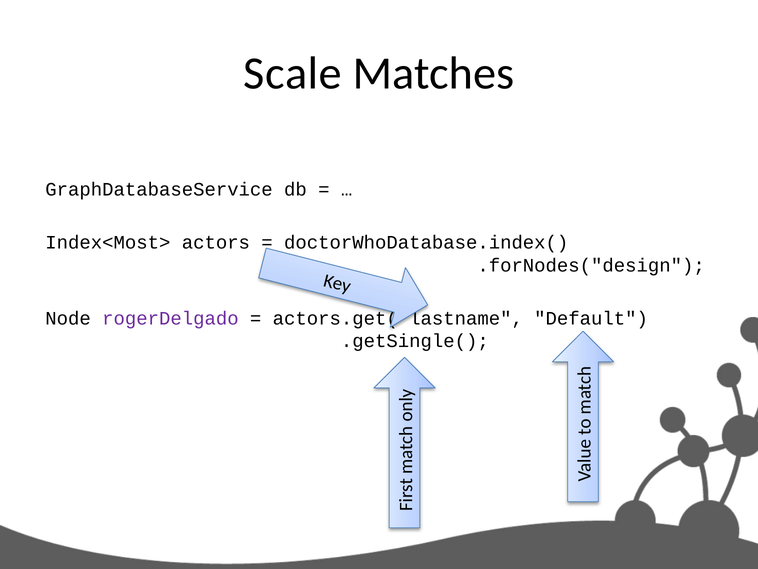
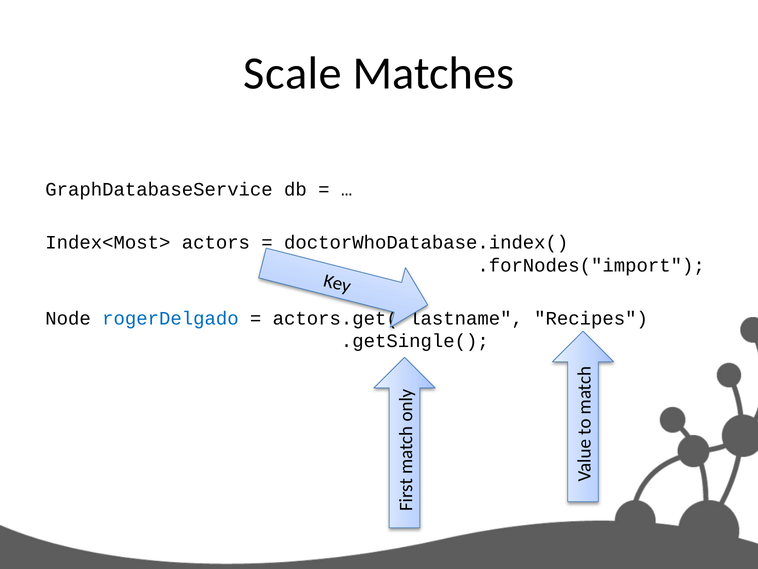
.forNodes("design: .forNodes("design -> .forNodes("import
rogerDelgado colour: purple -> blue
Default: Default -> Recipes
